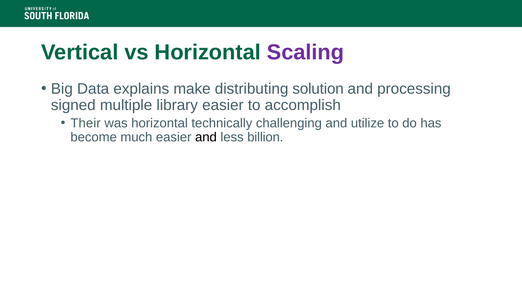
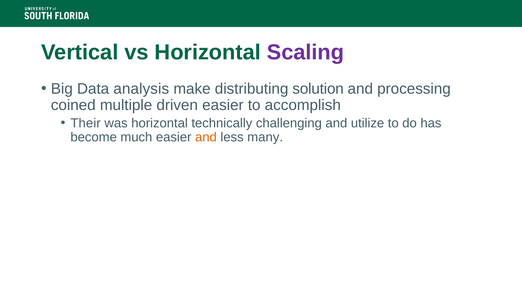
explains: explains -> analysis
signed: signed -> coined
library: library -> driven
and at (206, 137) colour: black -> orange
billion: billion -> many
